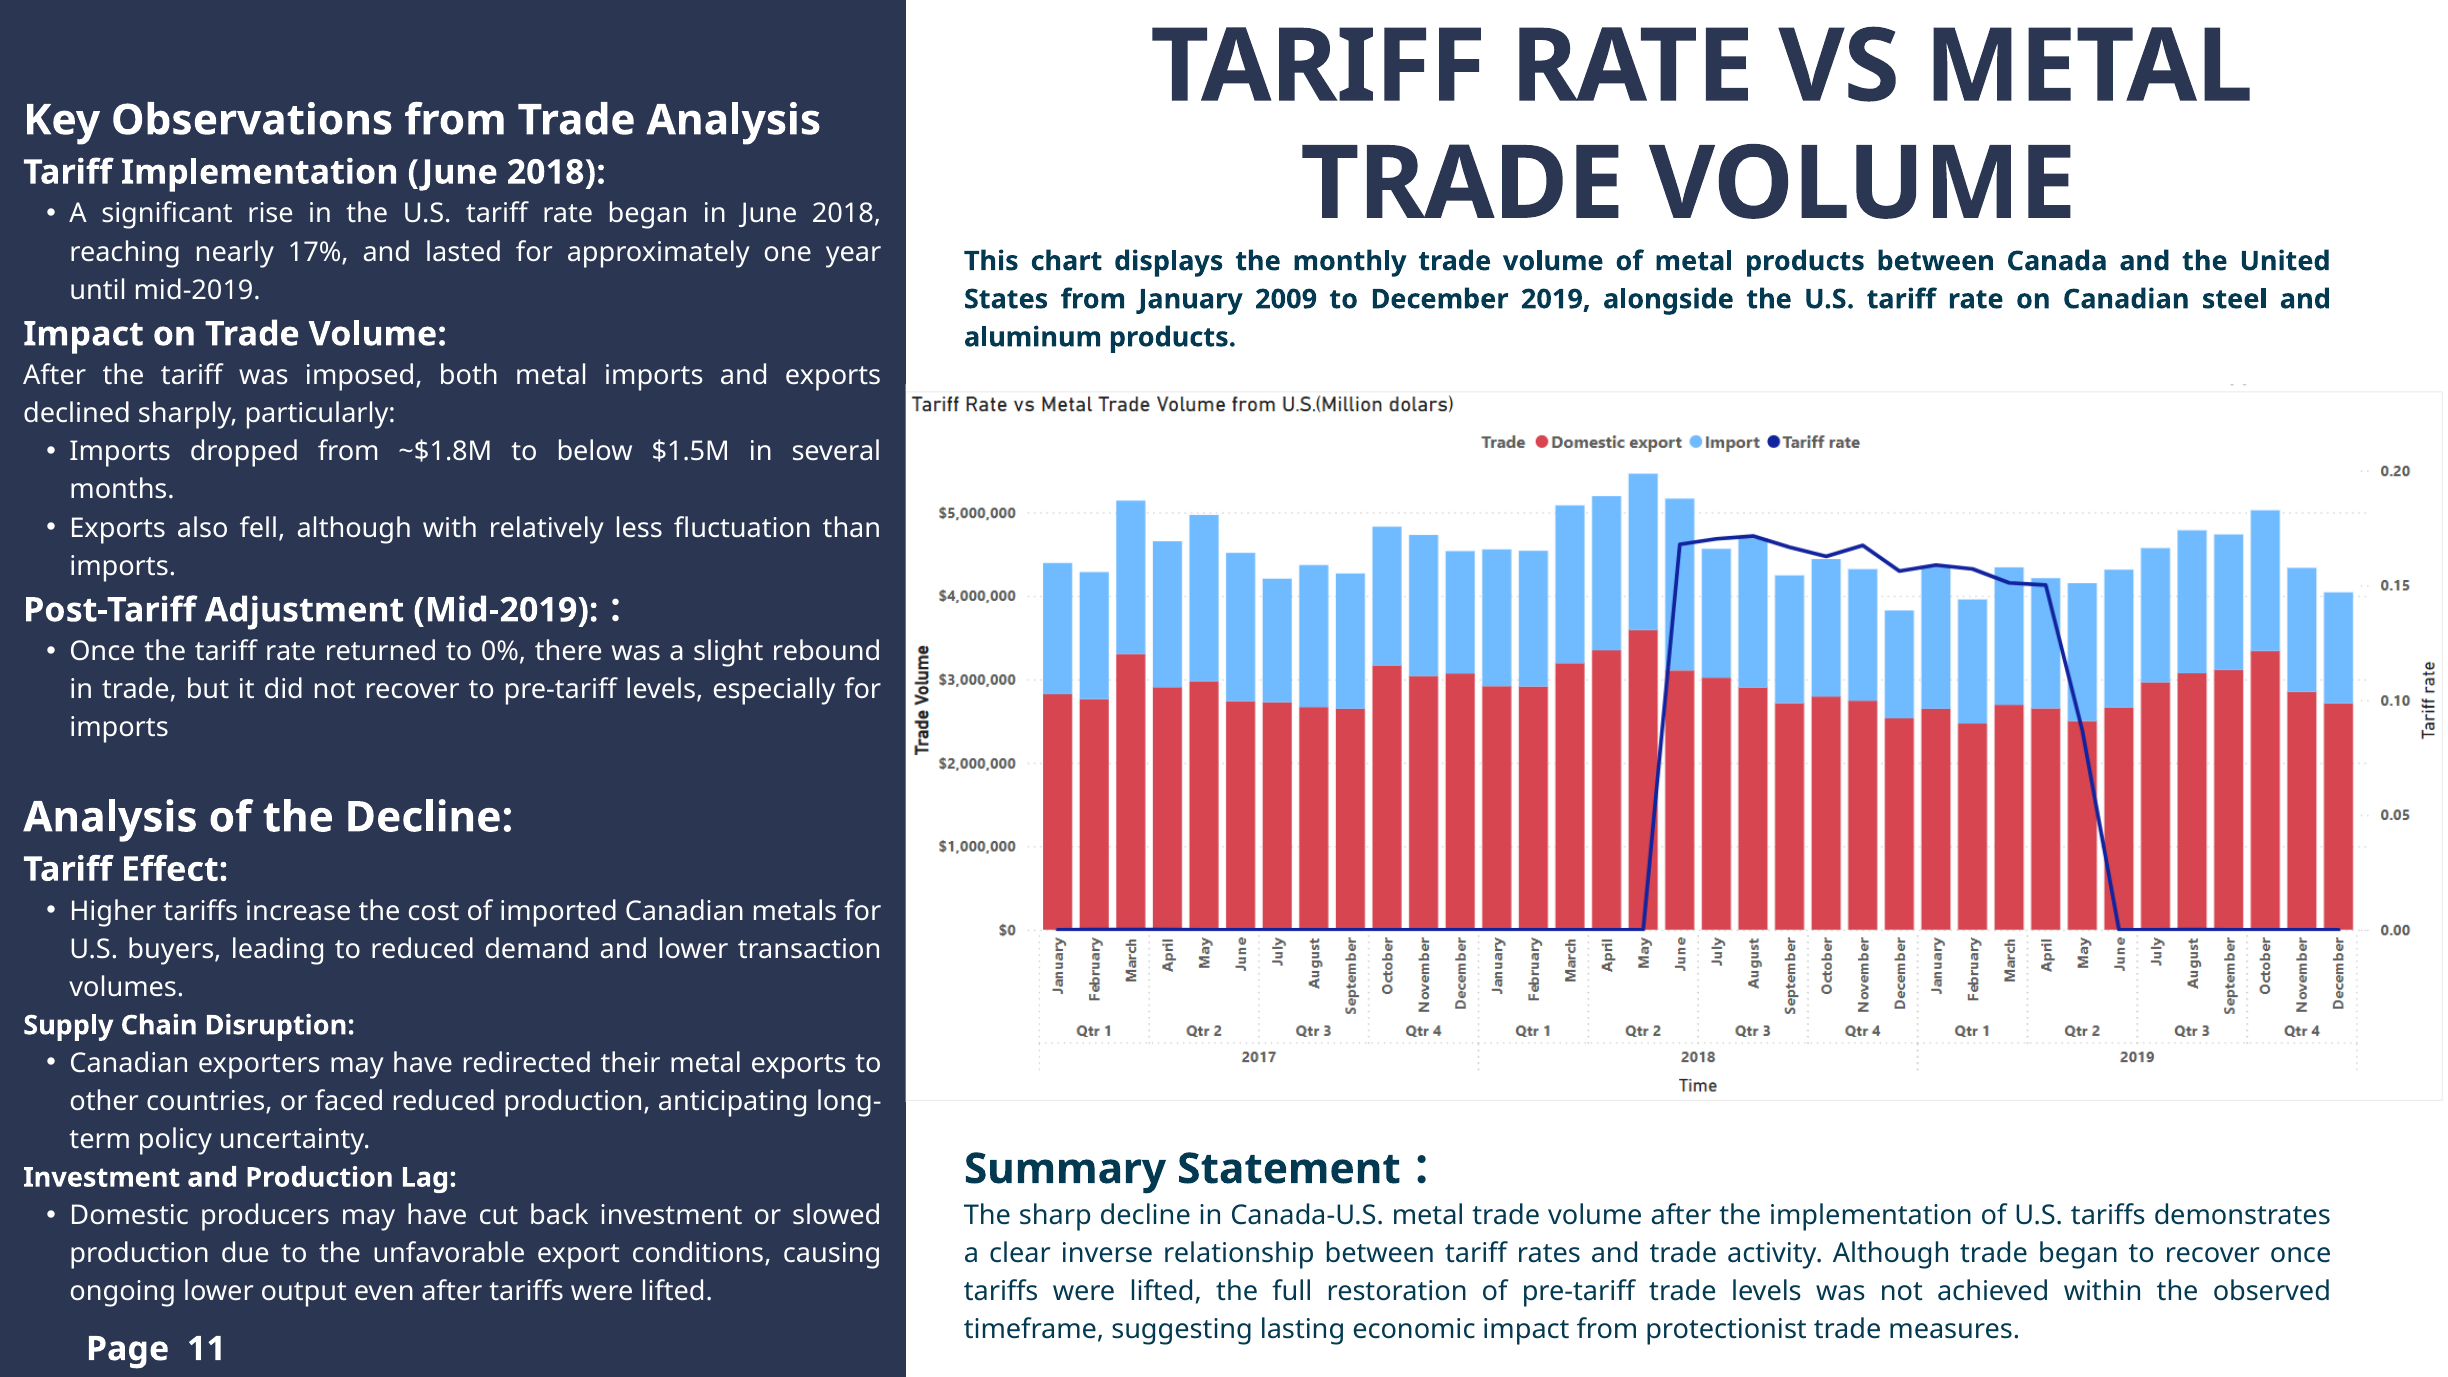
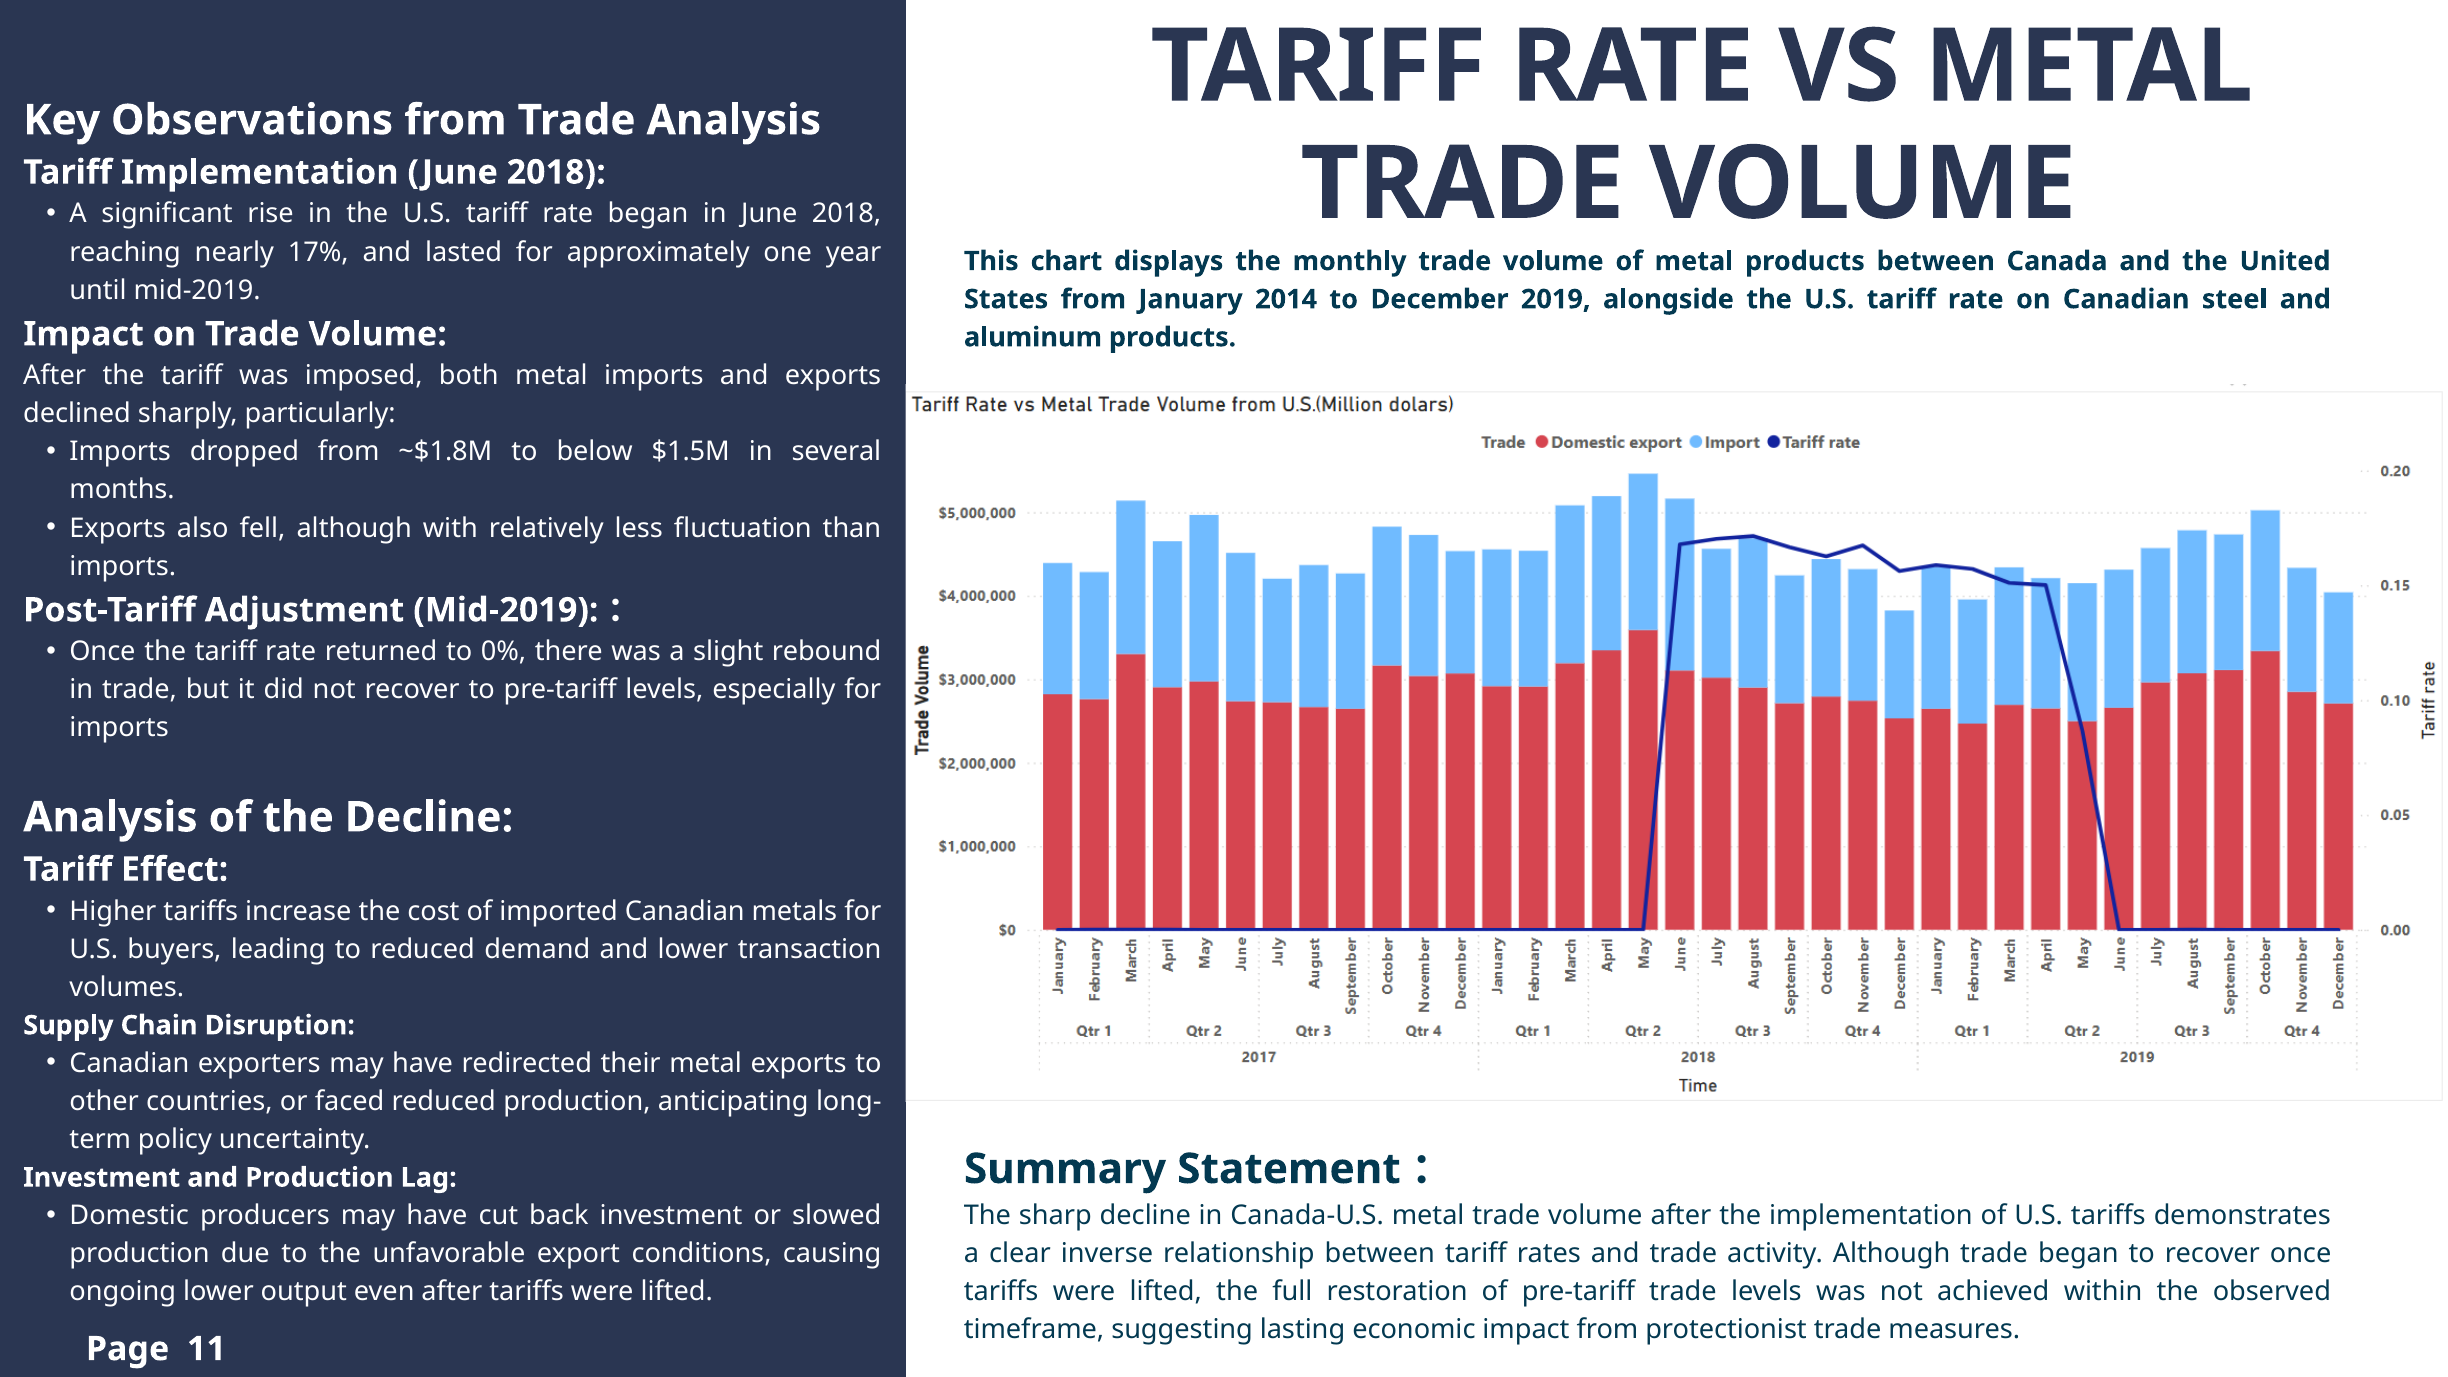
2009: 2009 -> 2014
